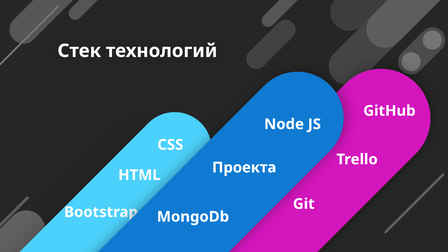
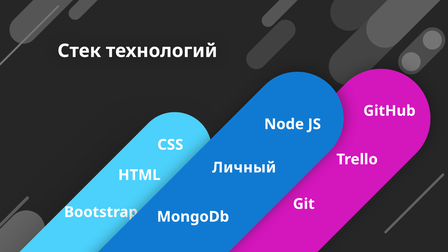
Проекта: Проекта -> Личный
